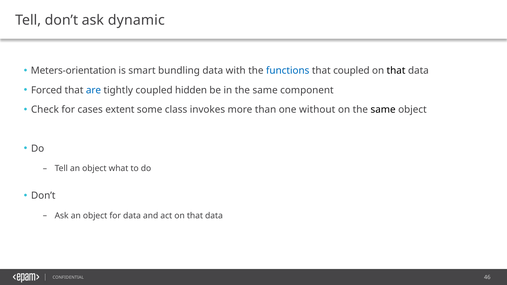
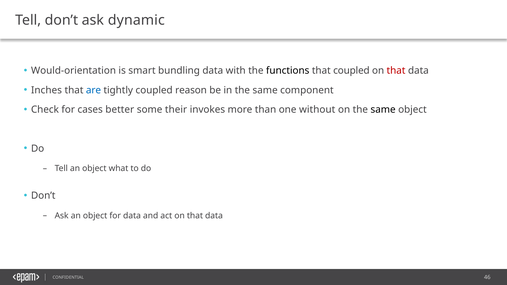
Meters-orientation: Meters-orientation -> Would-orientation
functions colour: blue -> black
that at (396, 71) colour: black -> red
Forced: Forced -> Inches
hidden: hidden -> reason
extent: extent -> better
class: class -> their
